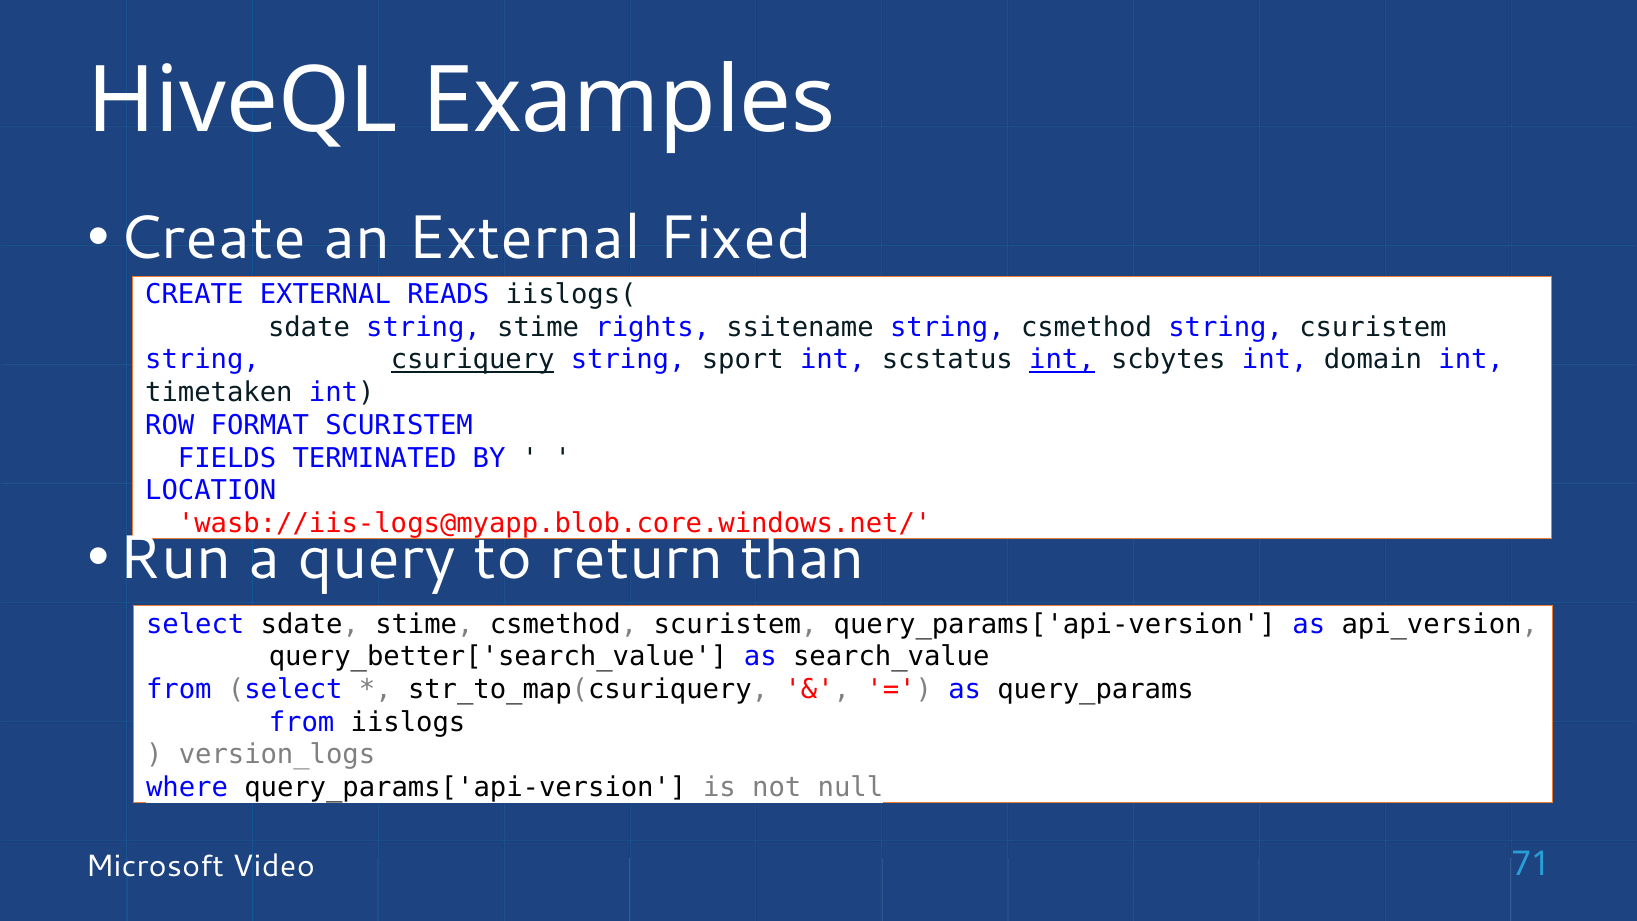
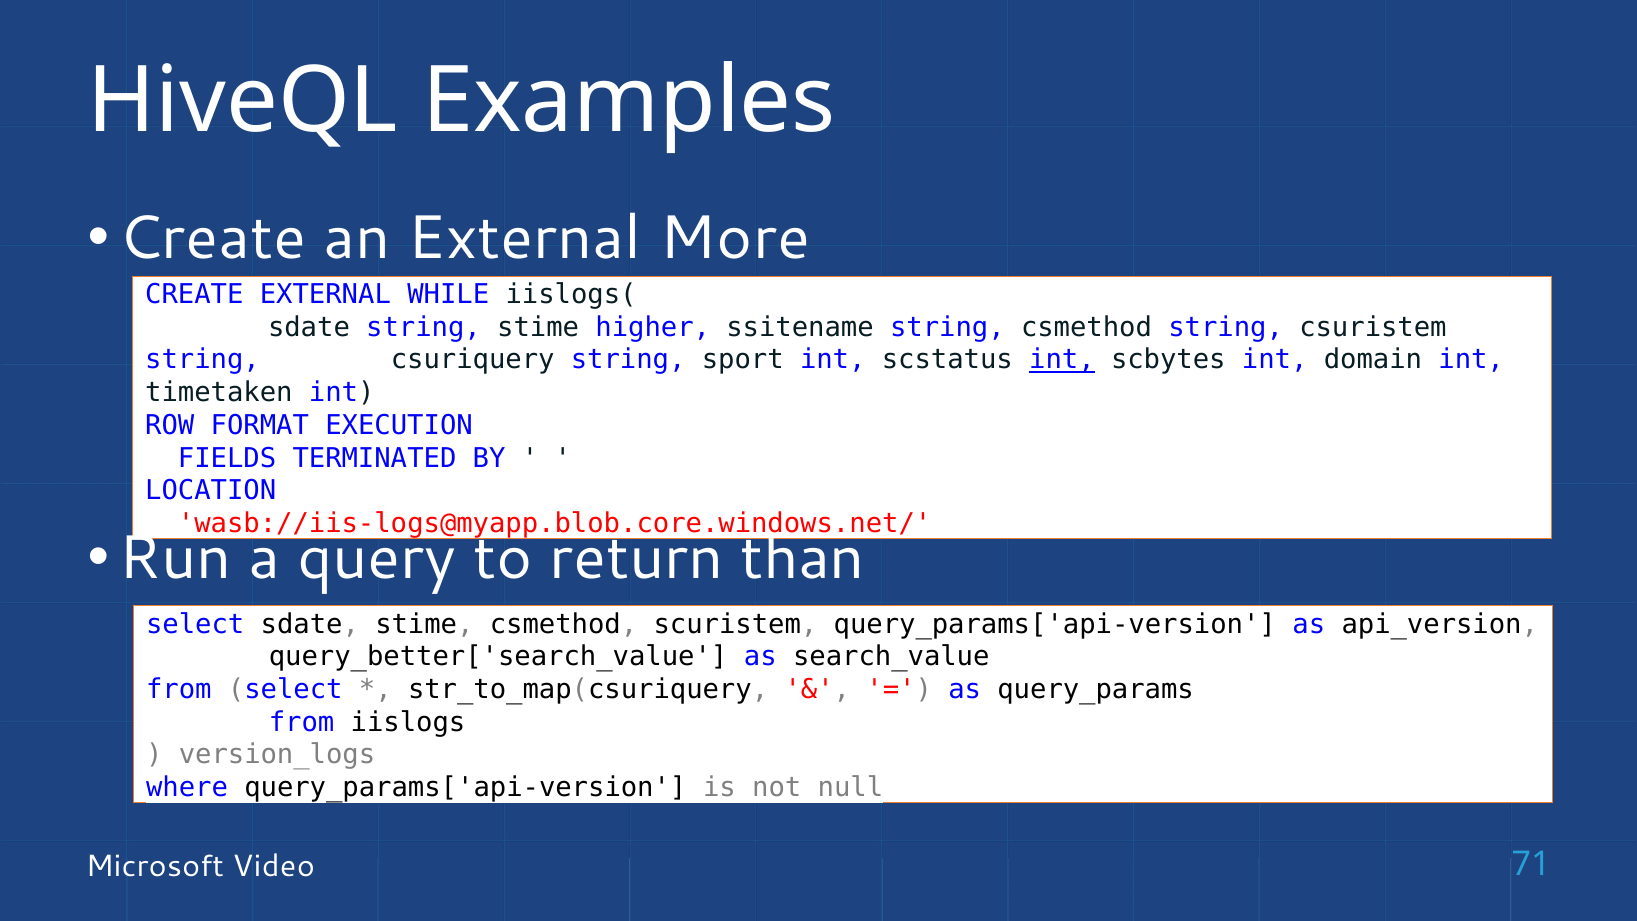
Fixed: Fixed -> More
READS: READS -> WHILE
rights: rights -> higher
csuriquery underline: present -> none
FORMAT SCURISTEM: SCURISTEM -> EXECUTION
